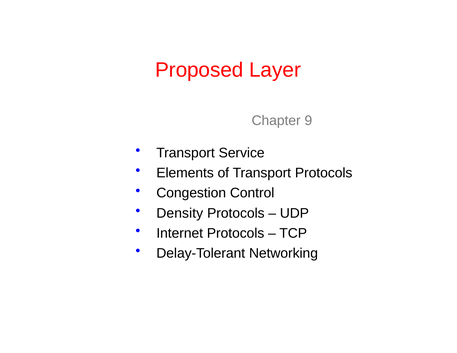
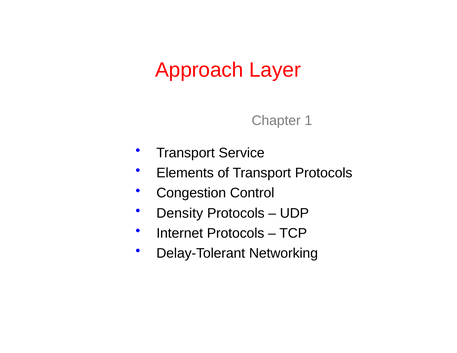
Proposed: Proposed -> Approach
9: 9 -> 1
